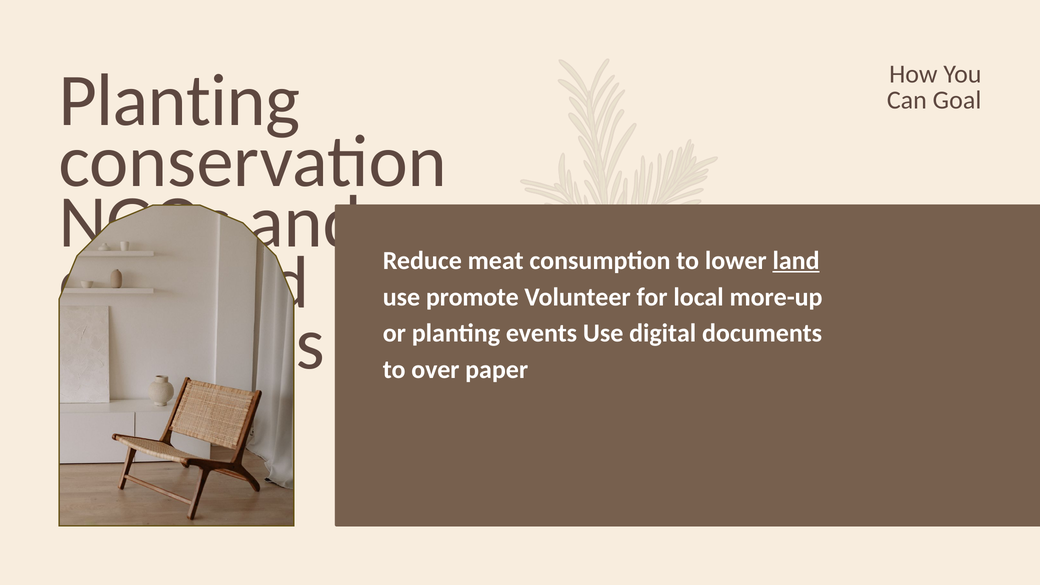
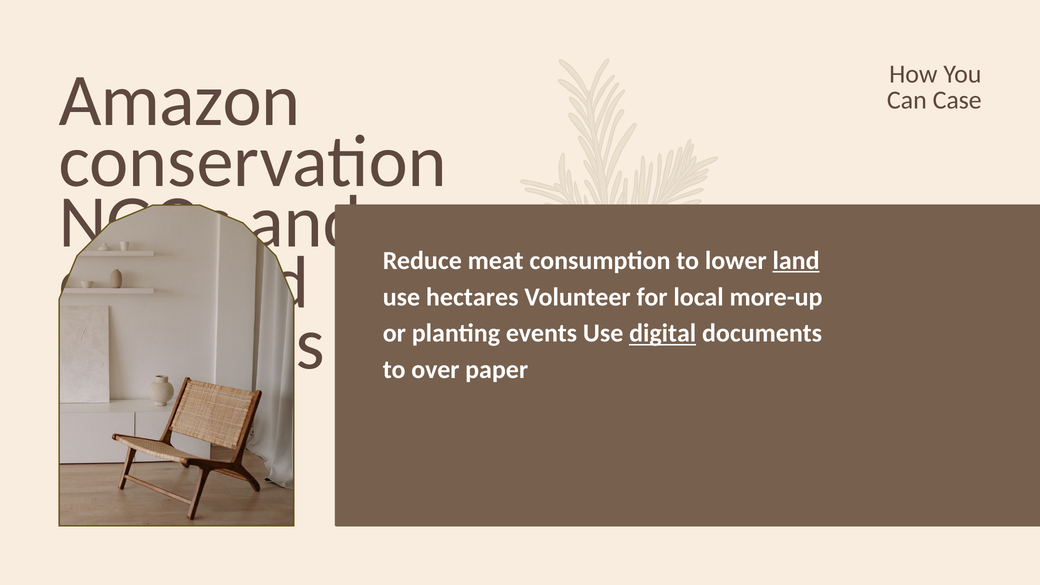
Planting at (179, 101): Planting -> Amazon
Goal: Goal -> Case
promote: promote -> hectares
digital underline: none -> present
